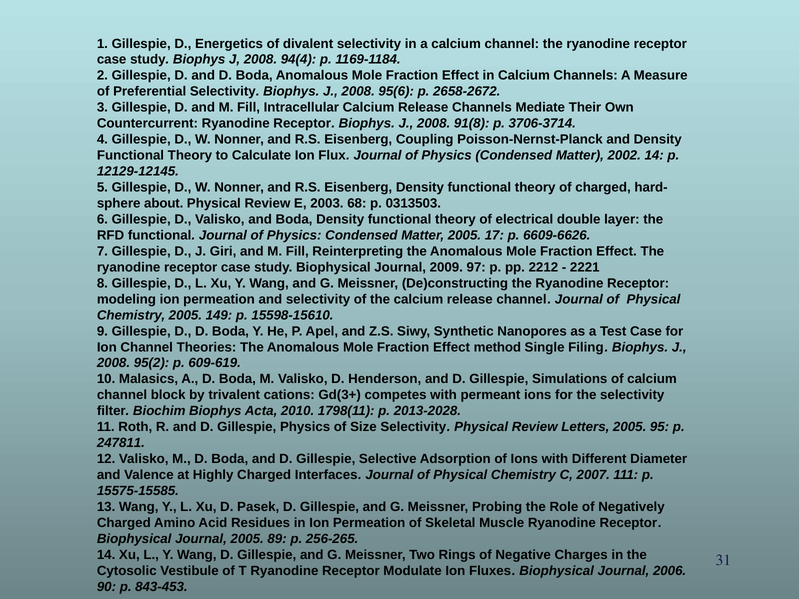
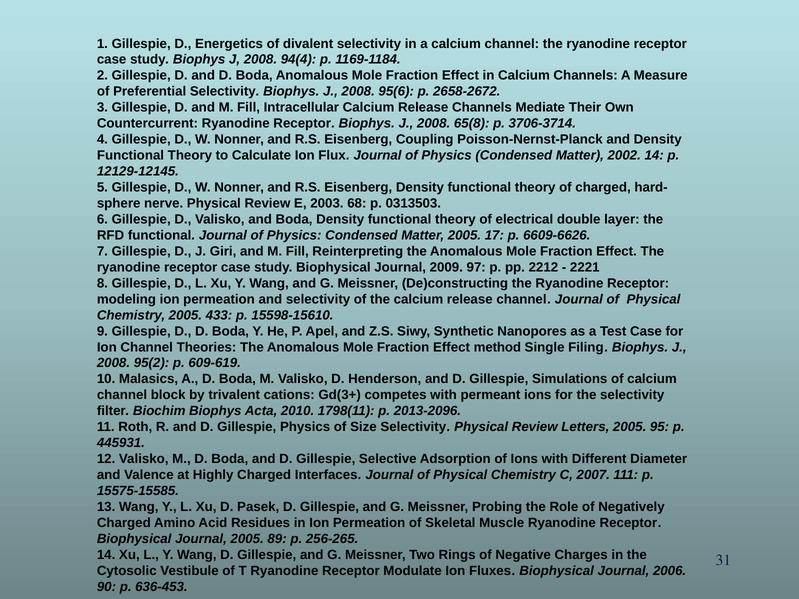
91(8: 91(8 -> 65(8
about: about -> nerve
149: 149 -> 433
2013-2028: 2013-2028 -> 2013-2096
247811: 247811 -> 445931
843-453: 843-453 -> 636-453
